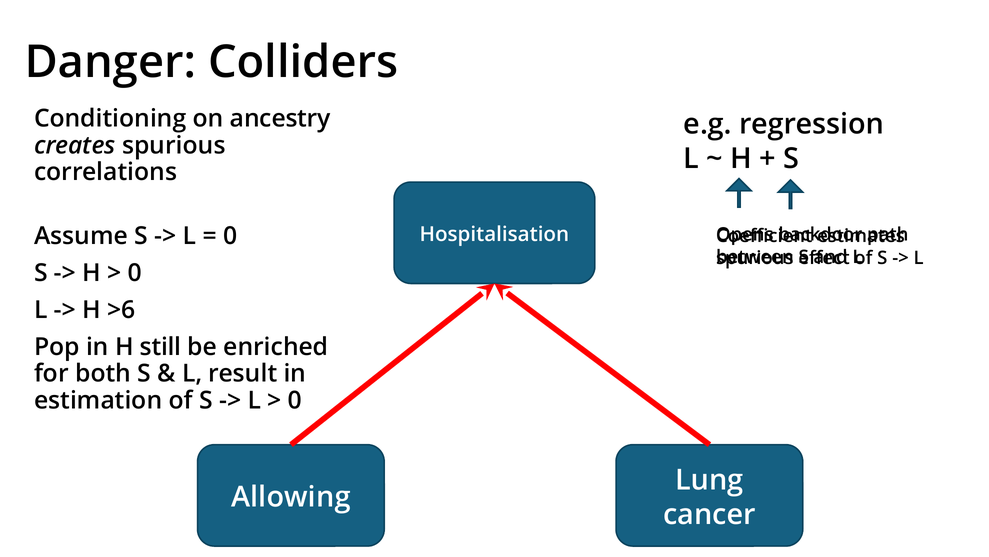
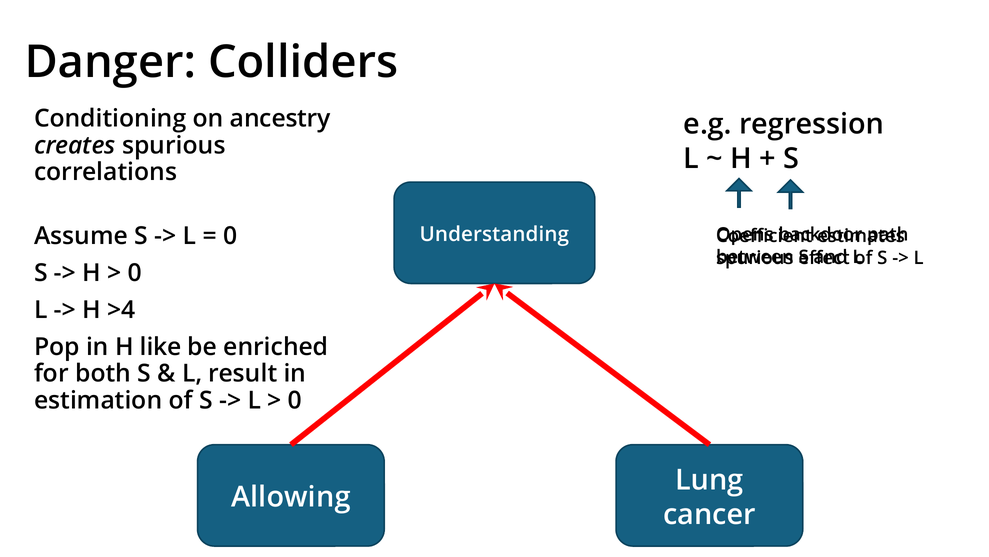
Hospitalisation: Hospitalisation -> Understanding
>6: >6 -> >4
still: still -> like
